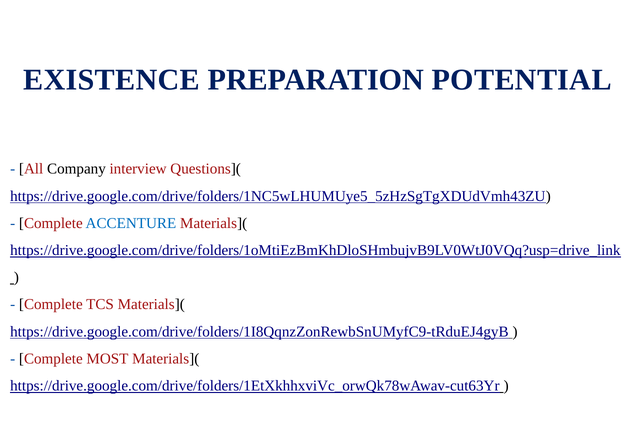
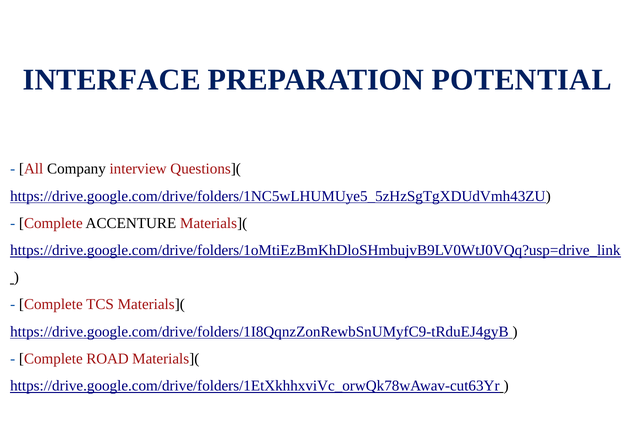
EXISTENCE: EXISTENCE -> INTERFACE
ACCENTURE colour: blue -> black
MOST: MOST -> ROAD
